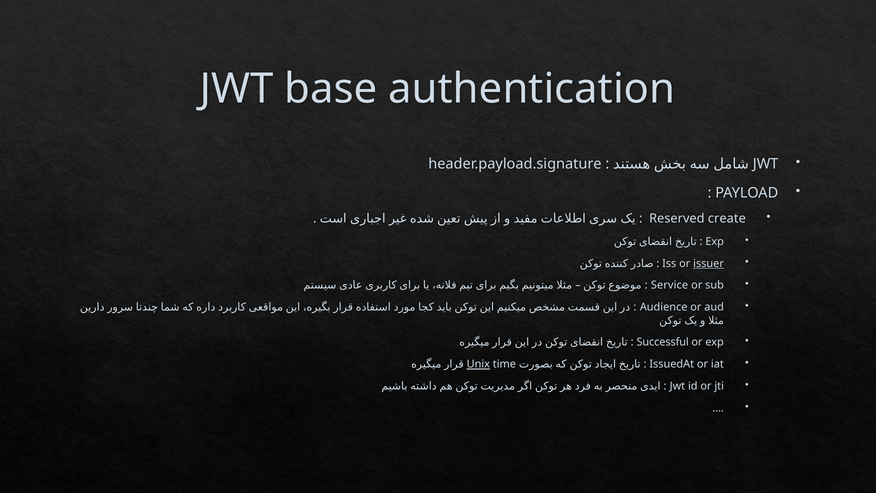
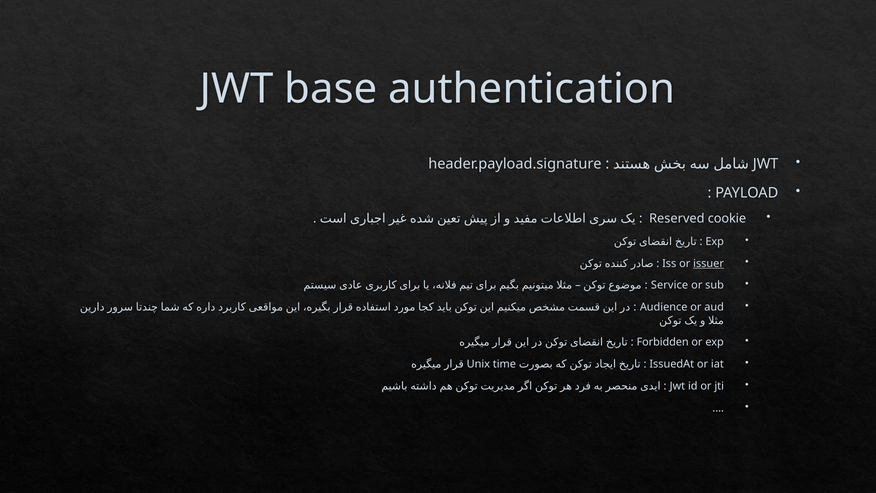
create: create -> cookie
Successful: Successful -> Forbidden
Unix underline: present -> none
